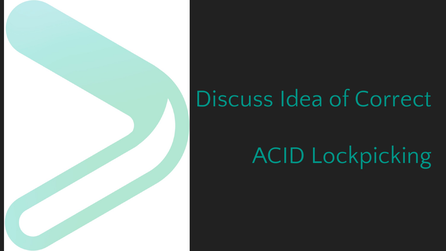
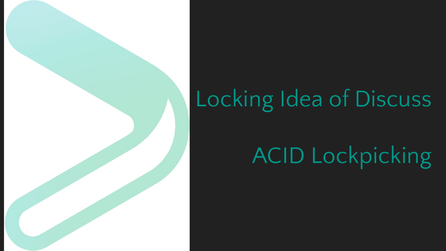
Discuss: Discuss -> Locking
Correct: Correct -> Discuss
